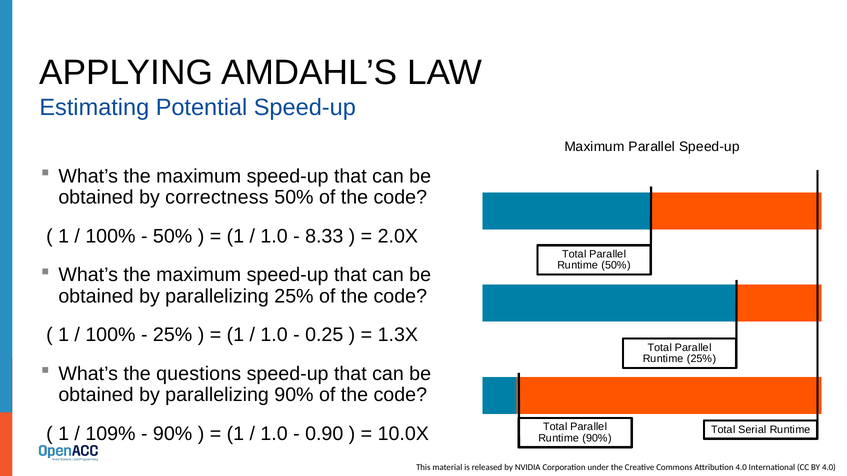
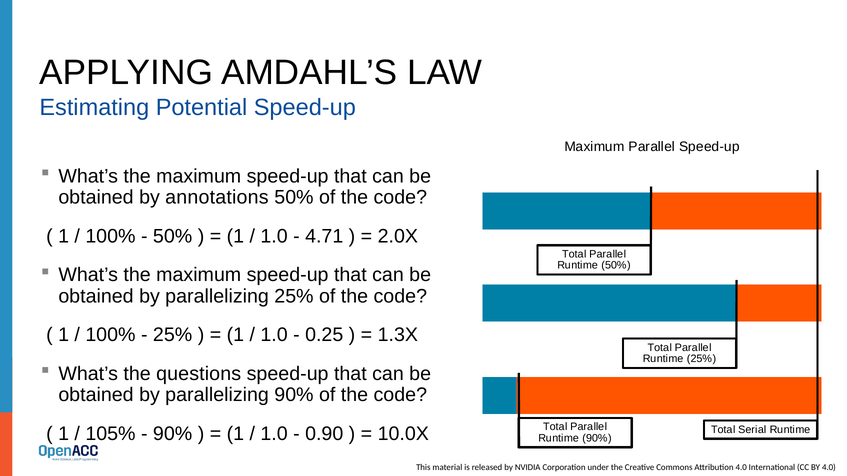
correctness: correctness -> annotations
8.33: 8.33 -> 4.71
109%: 109% -> 105%
